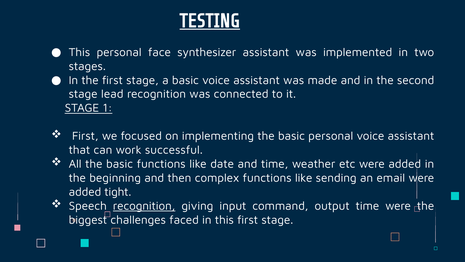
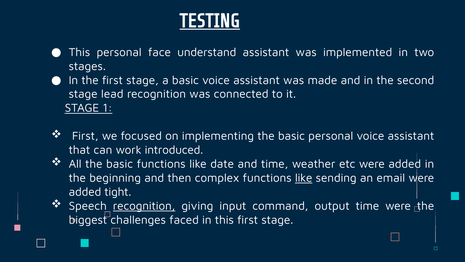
synthesizer: synthesizer -> understand
successful: successful -> introduced
like at (304, 178) underline: none -> present
